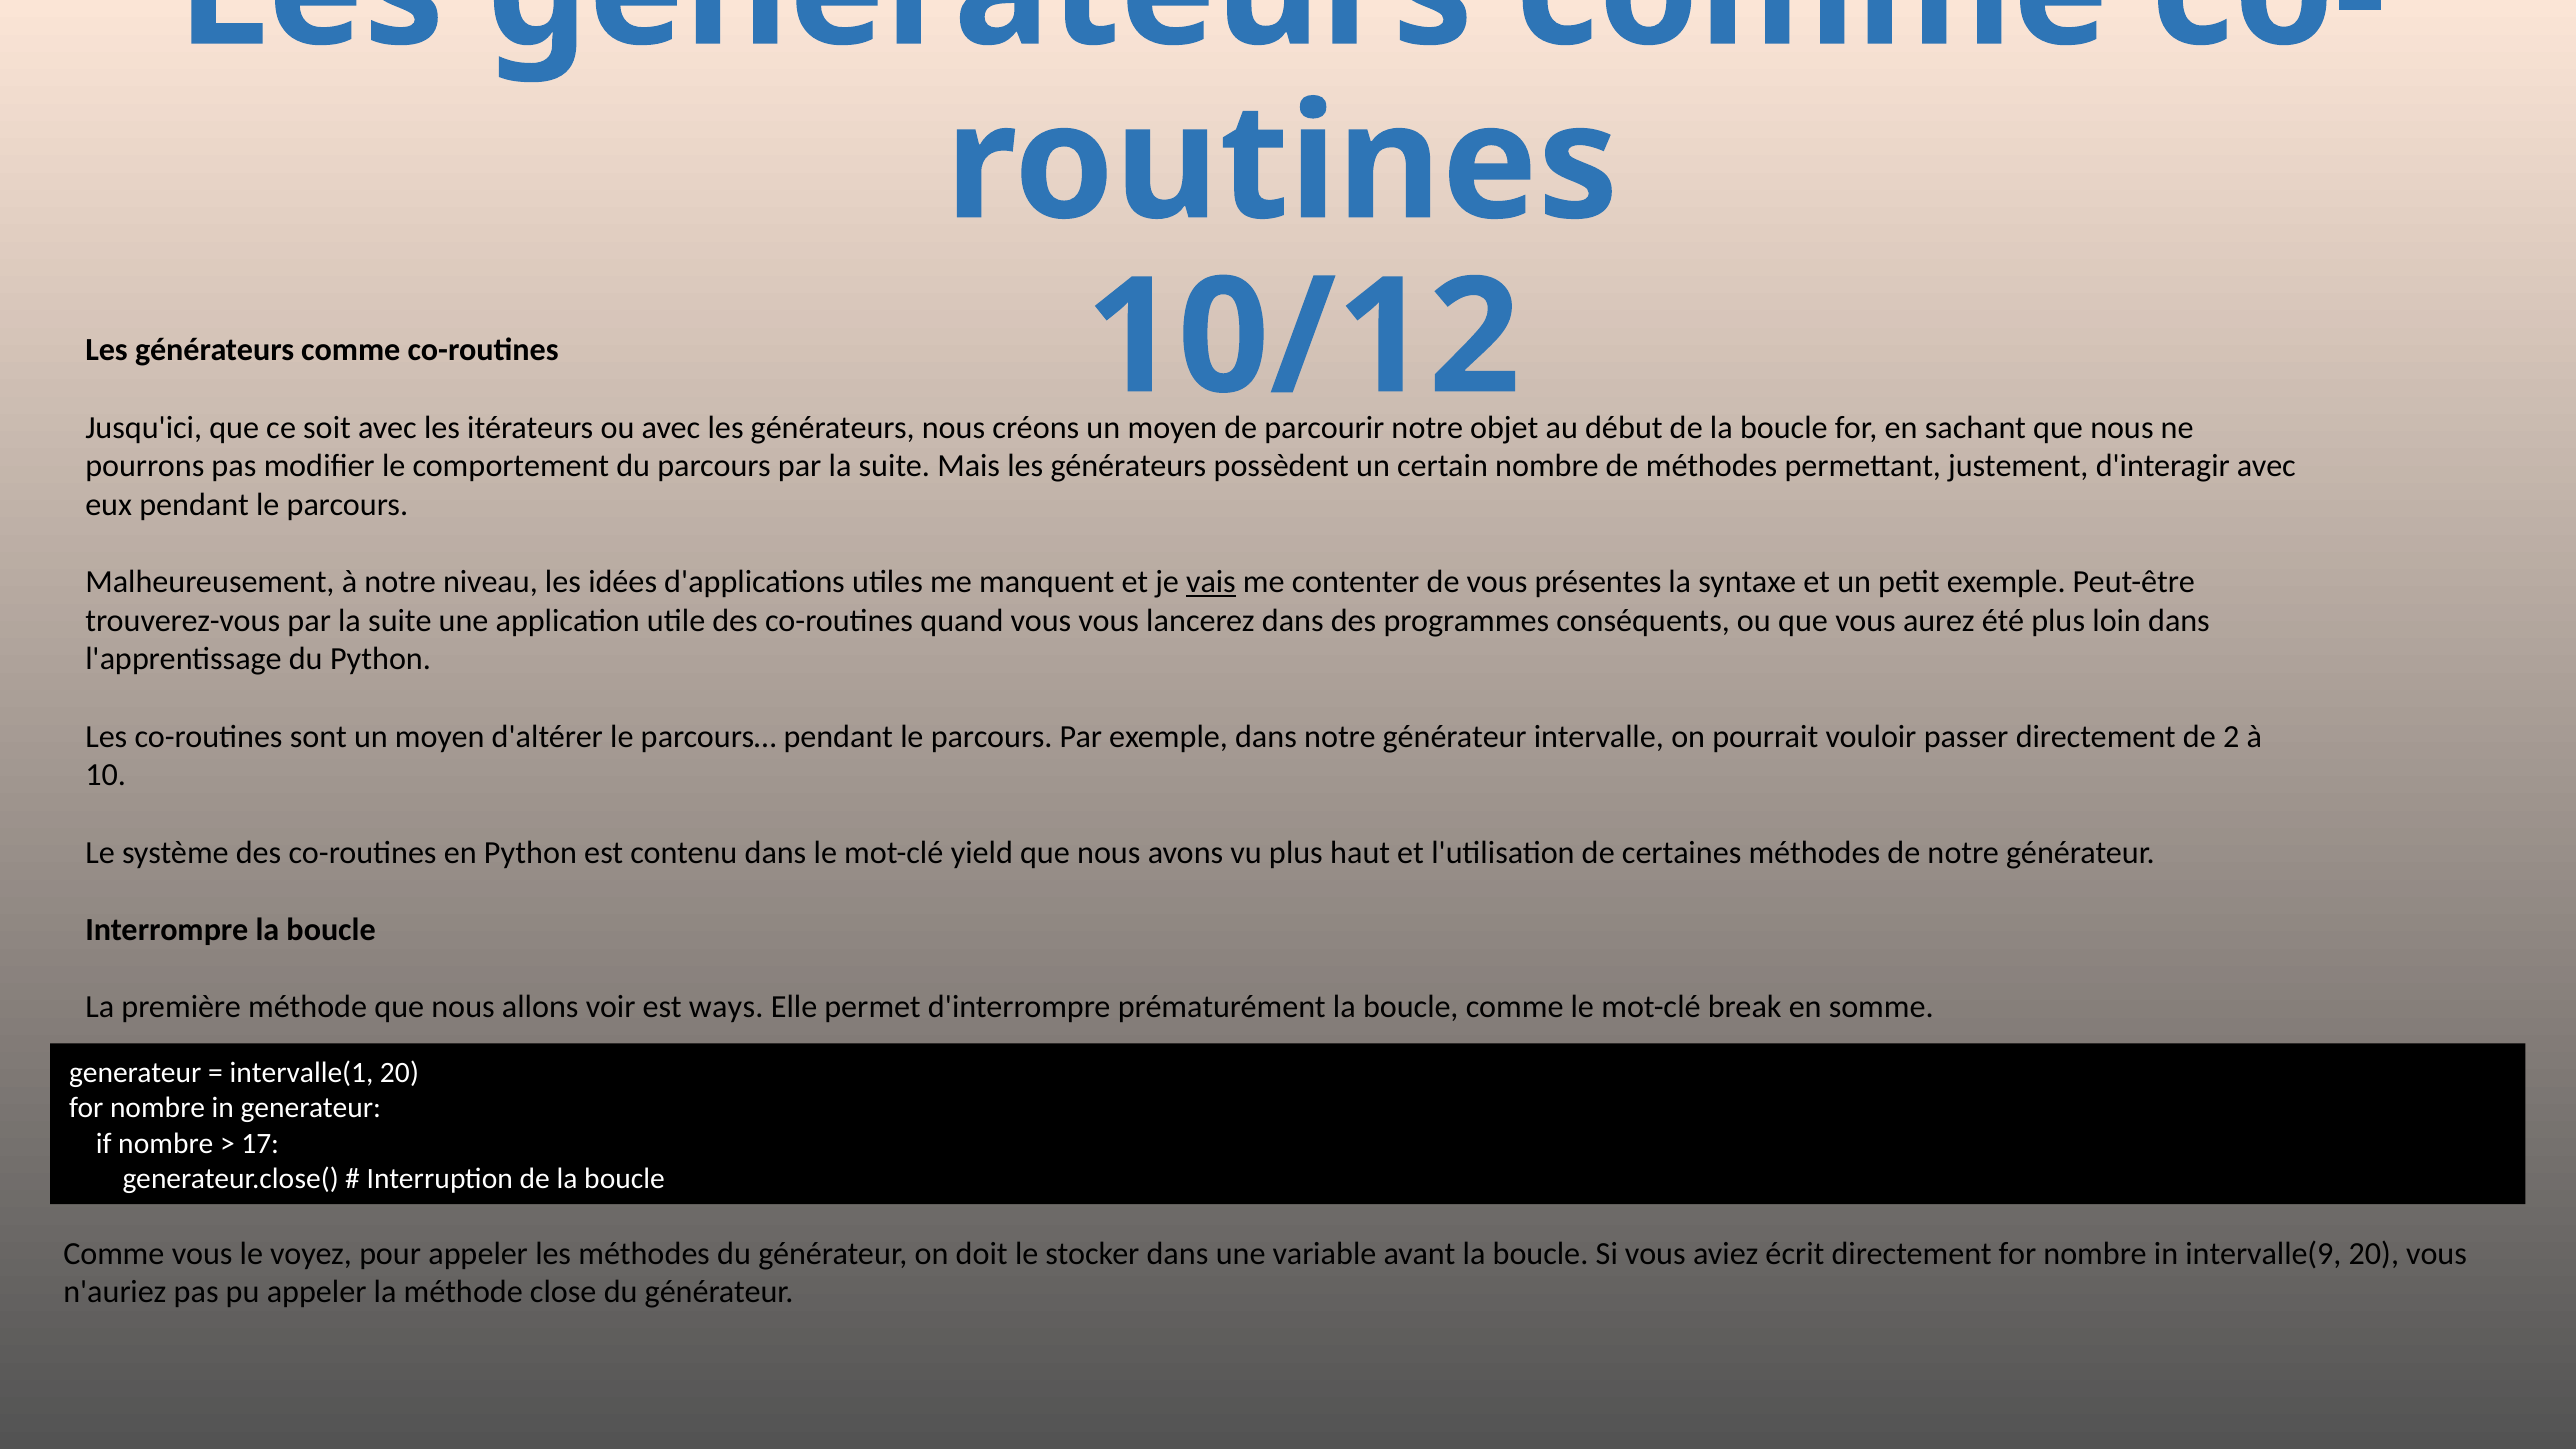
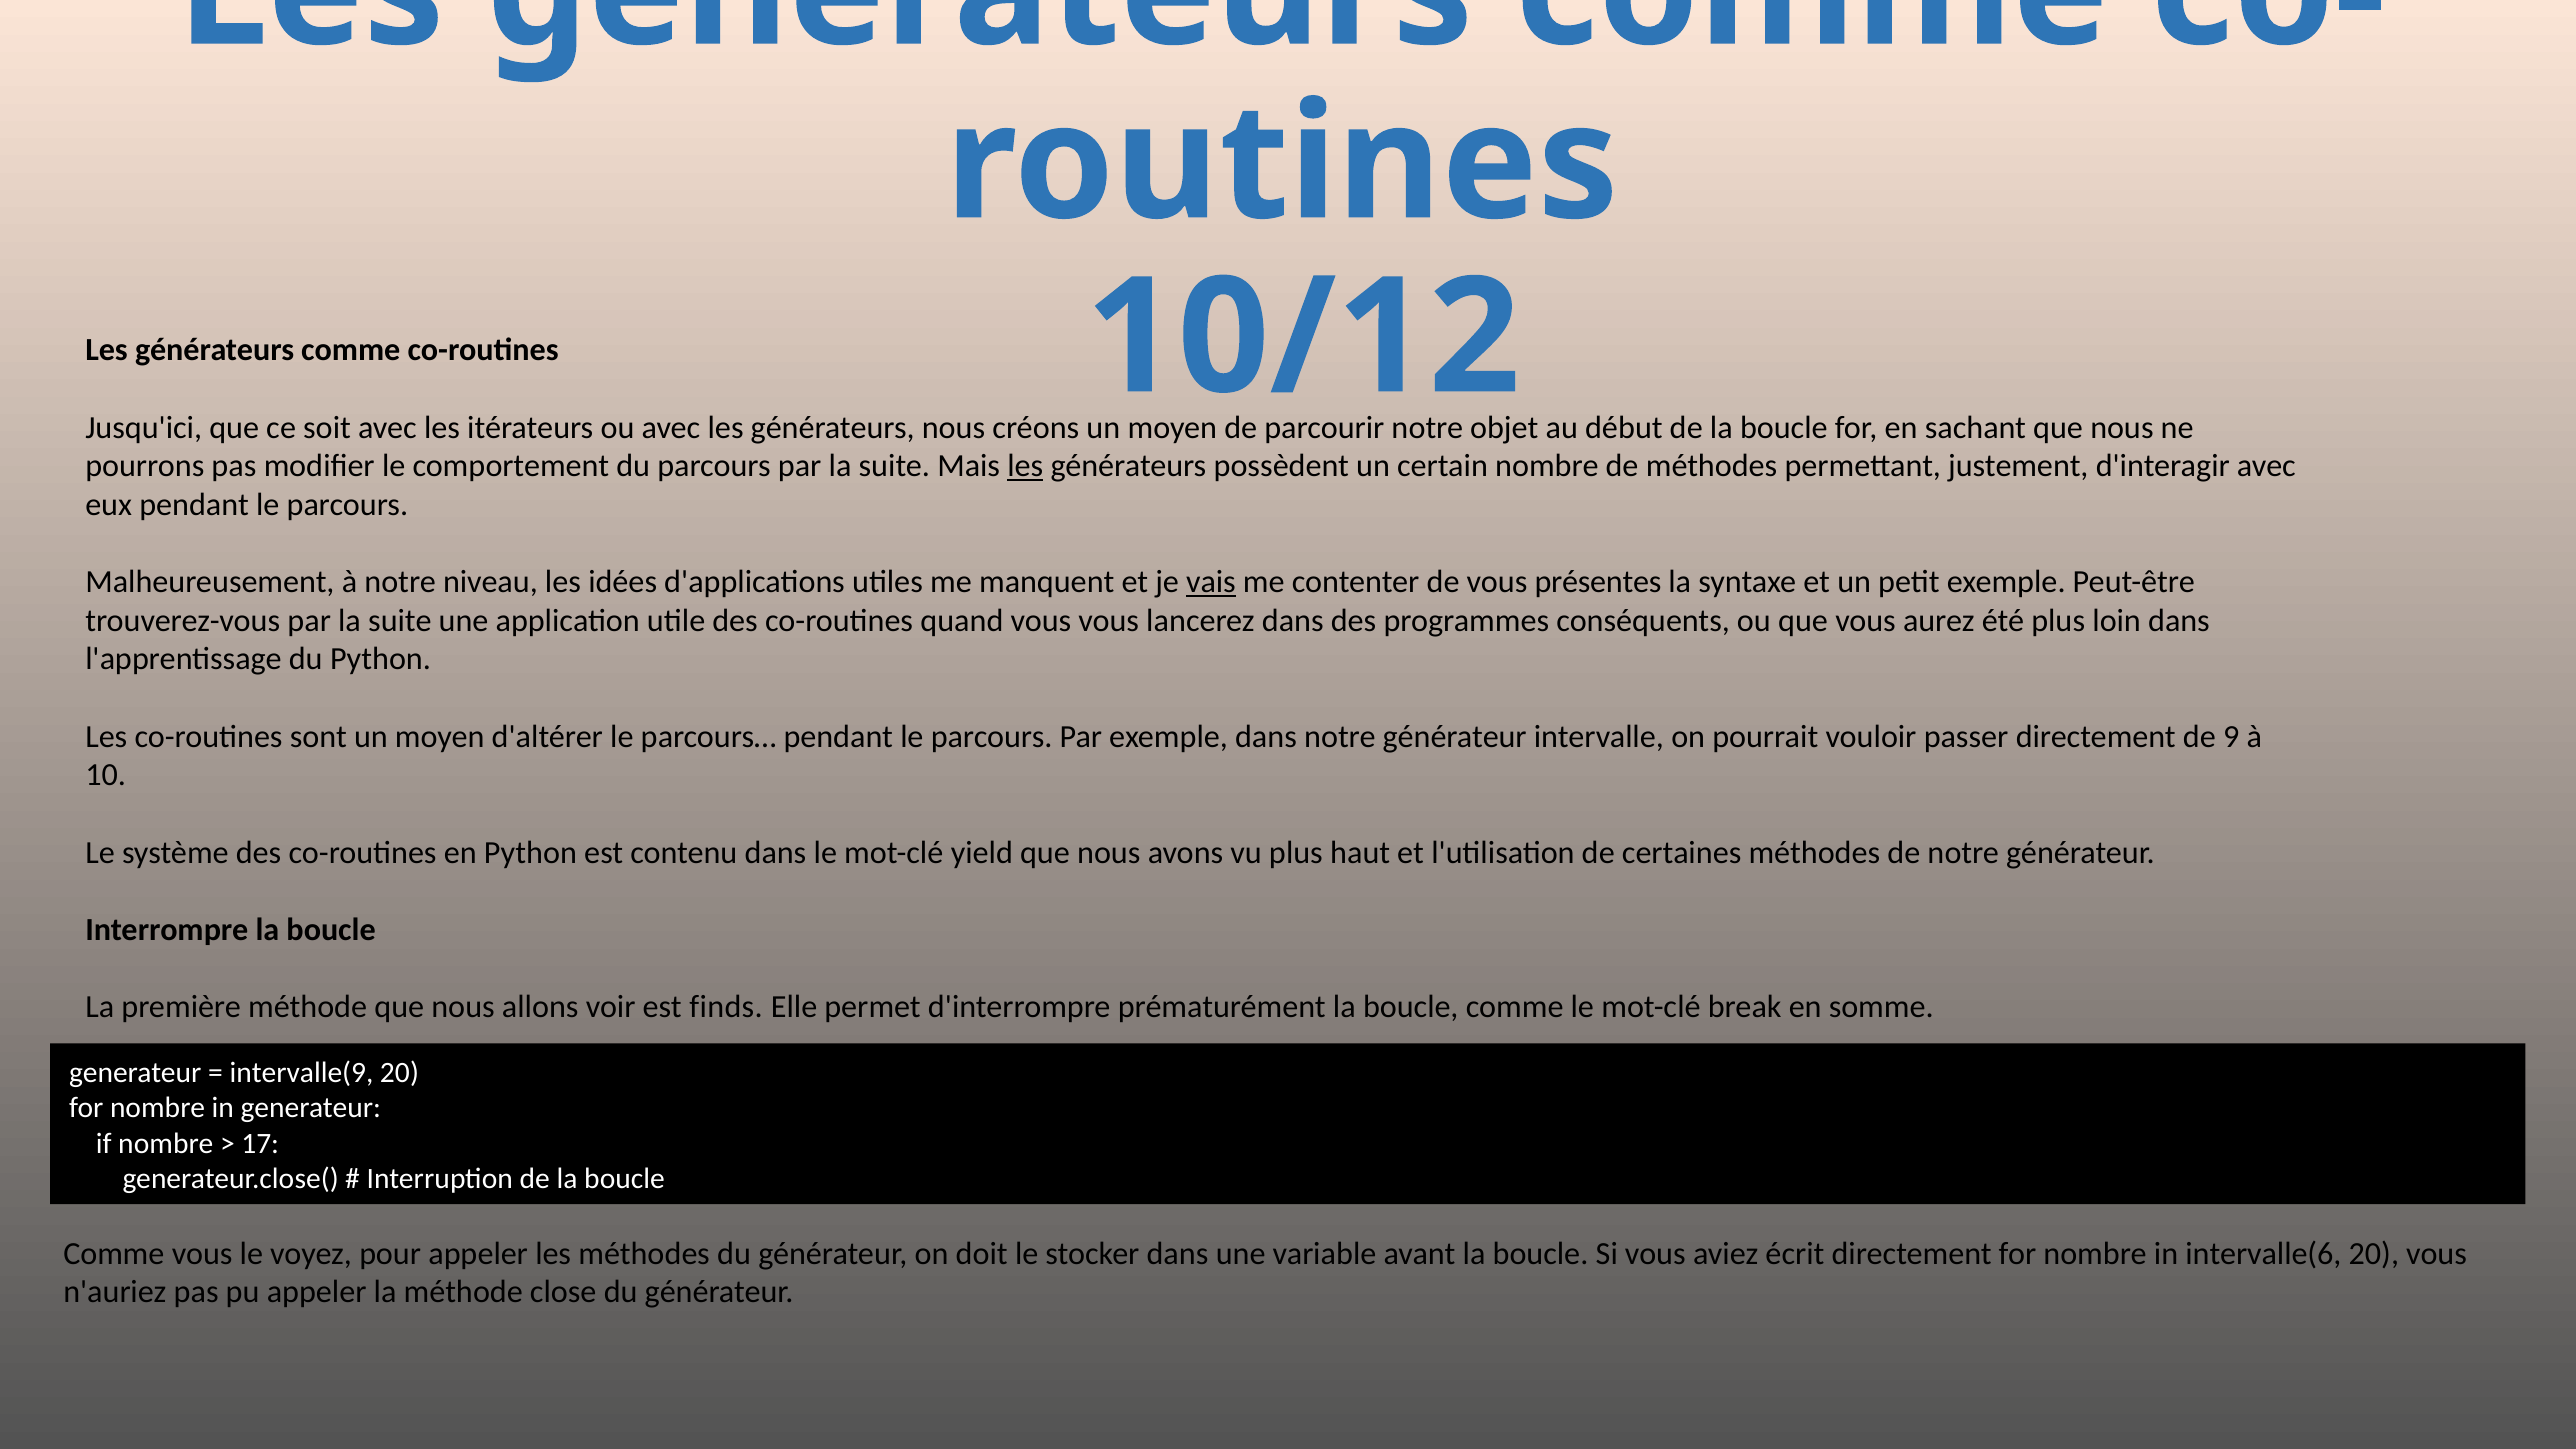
les at (1025, 466) underline: none -> present
2: 2 -> 9
ways: ways -> finds
intervalle(1: intervalle(1 -> intervalle(9
intervalle(9: intervalle(9 -> intervalle(6
